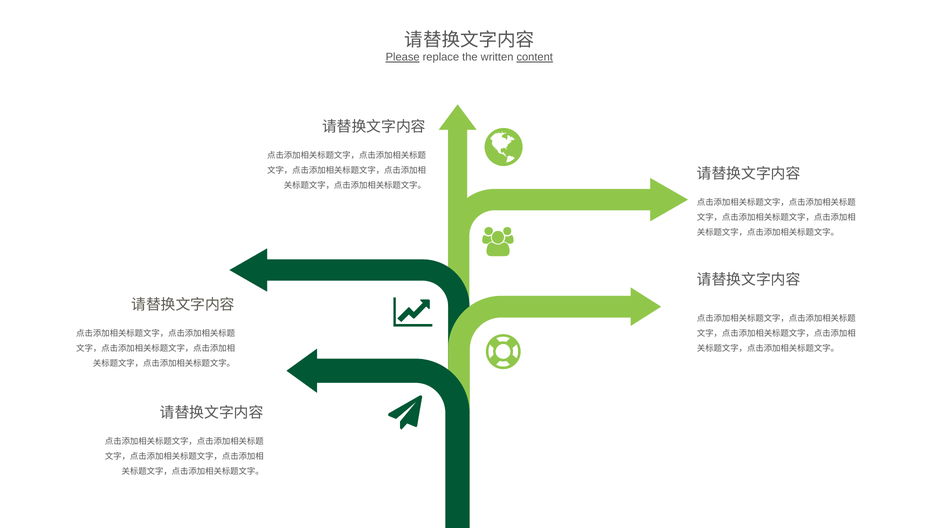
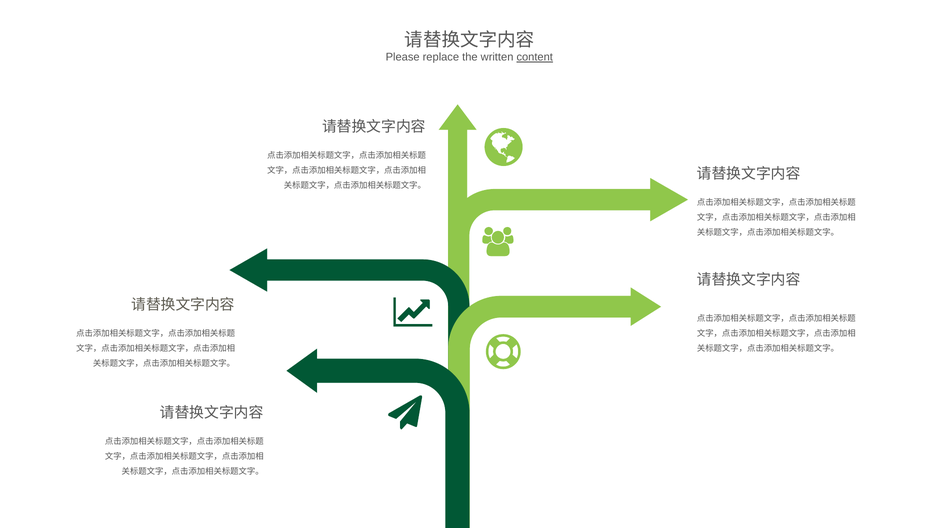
Please underline: present -> none
